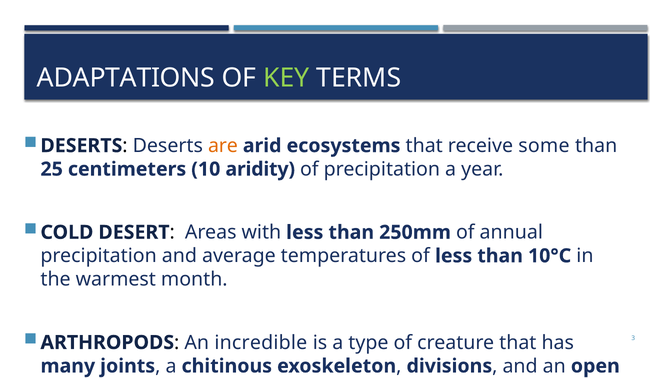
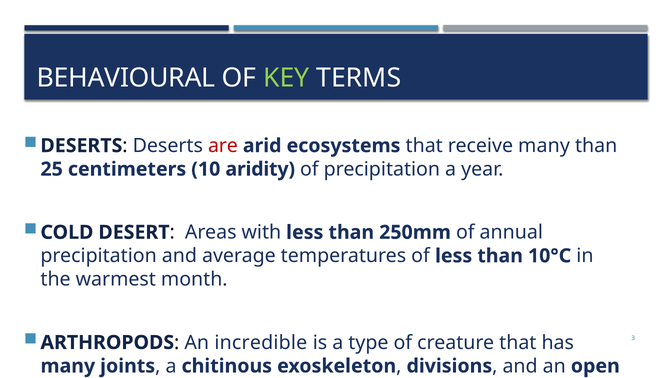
ADAPTATIONS: ADAPTATIONS -> BEHAVIOURAL
are colour: orange -> red
receive some: some -> many
